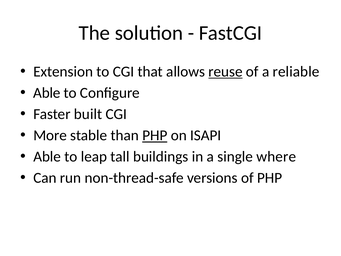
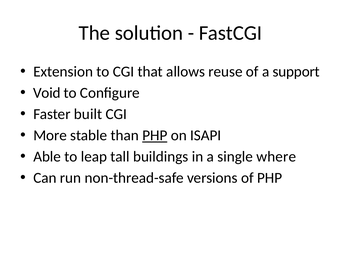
reuse underline: present -> none
reliable: reliable -> support
Able at (47, 93): Able -> Void
